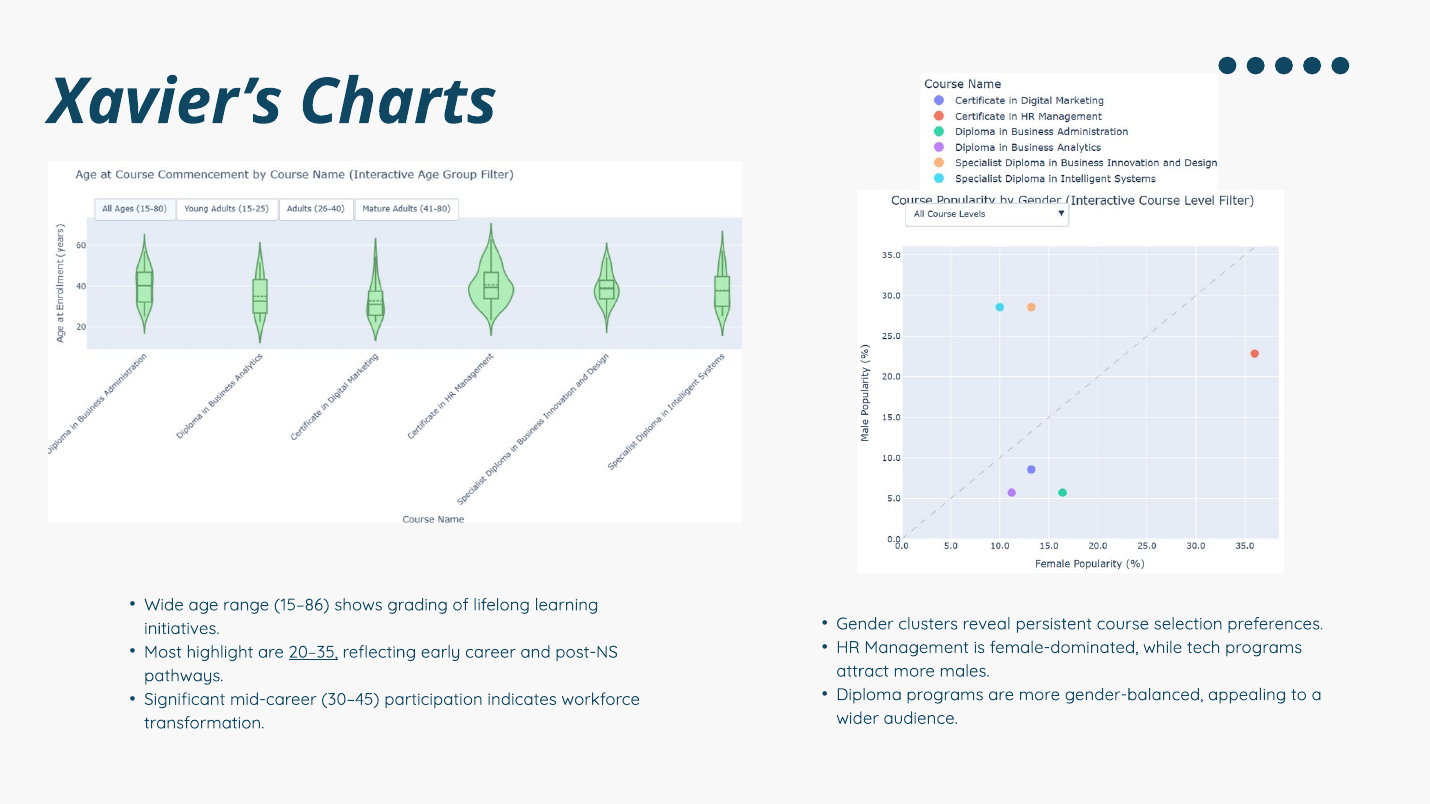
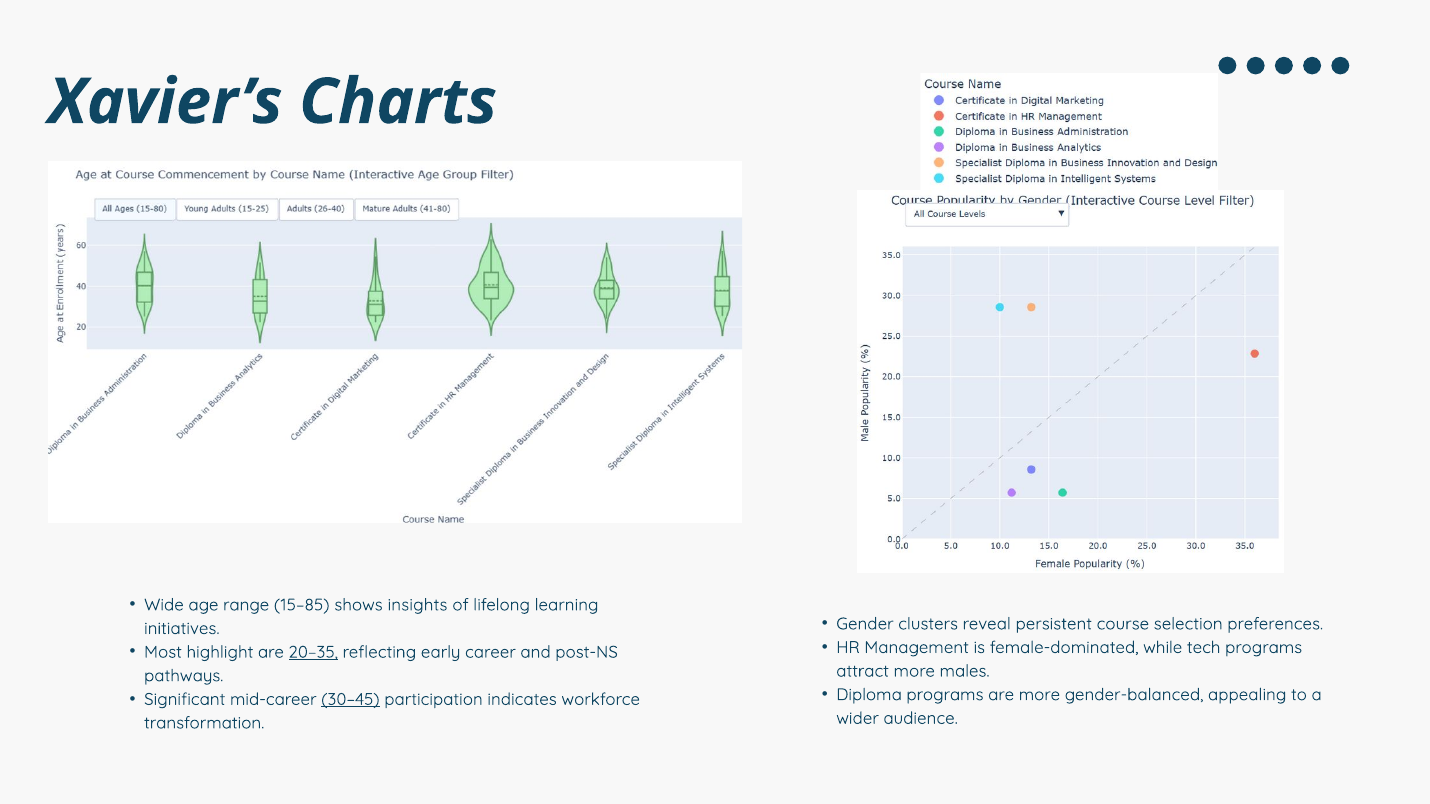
15–86: 15–86 -> 15–85
grading: grading -> insights
30–45 underline: none -> present
